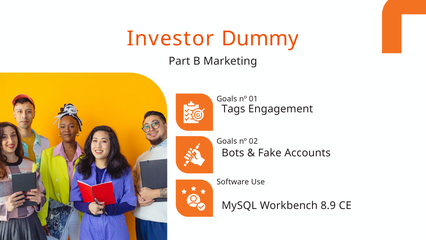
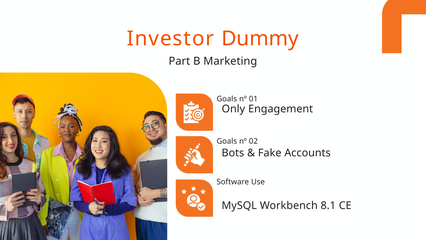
Tags: Tags -> Only
8.9: 8.9 -> 8.1
